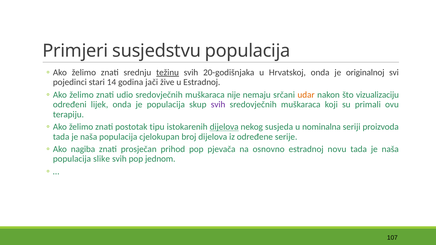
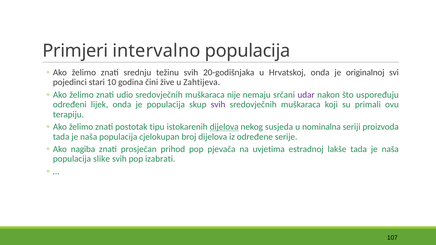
susjedstvu: susjedstvu -> intervalno
težinu underline: present -> none
14: 14 -> 10
jači: jači -> čini
u Estradnoj: Estradnoj -> Zahtijeva
udar colour: orange -> purple
vizualizaciju: vizualizaciju -> uspoređuju
osnovno: osnovno -> uvjetima
novu: novu -> lakše
jednom: jednom -> izabrati
